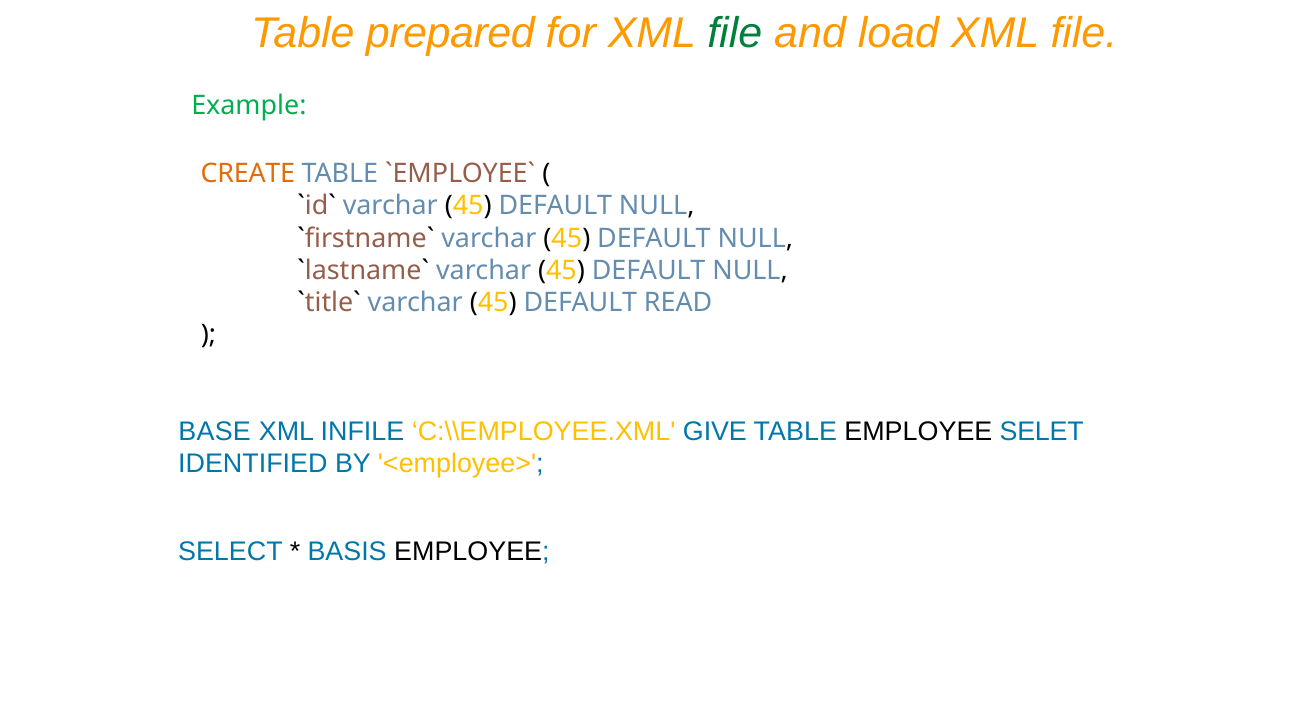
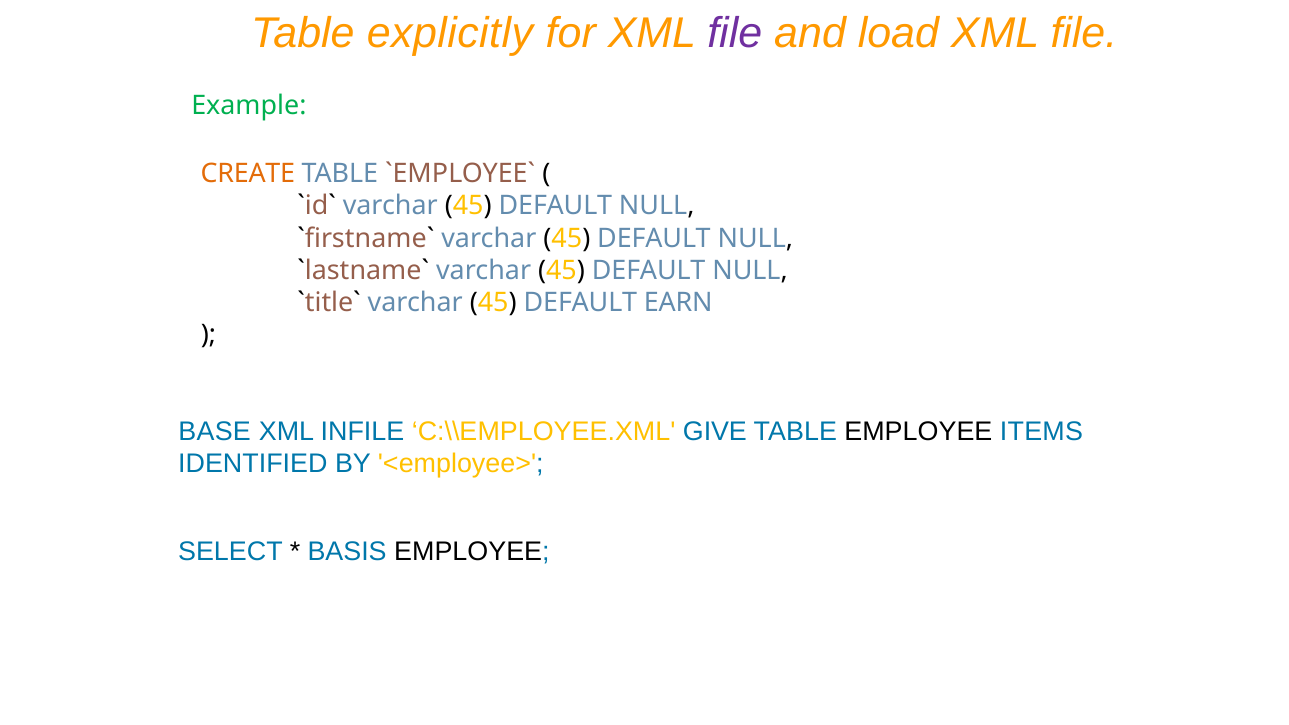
prepared: prepared -> explicitly
file at (735, 34) colour: green -> purple
READ: READ -> EARN
SELET: SELET -> ITEMS
